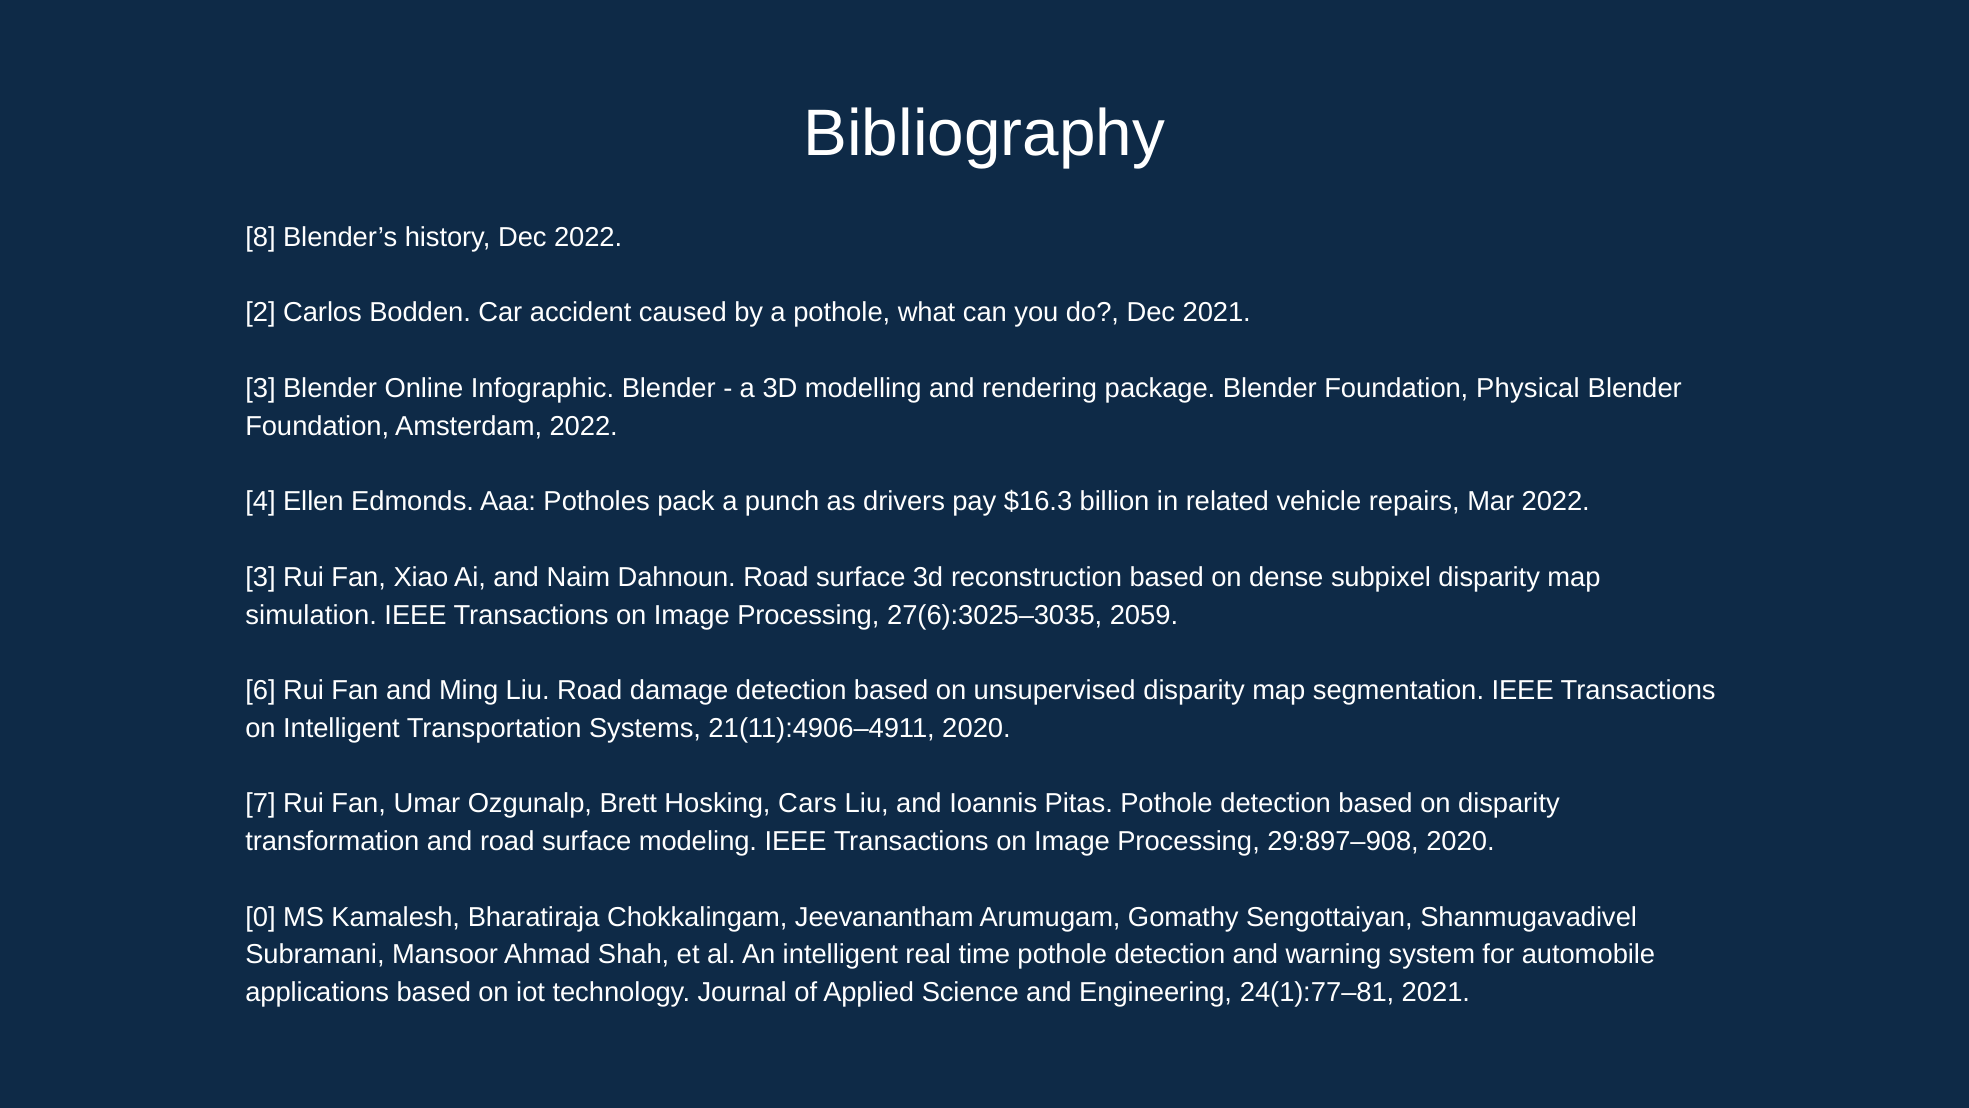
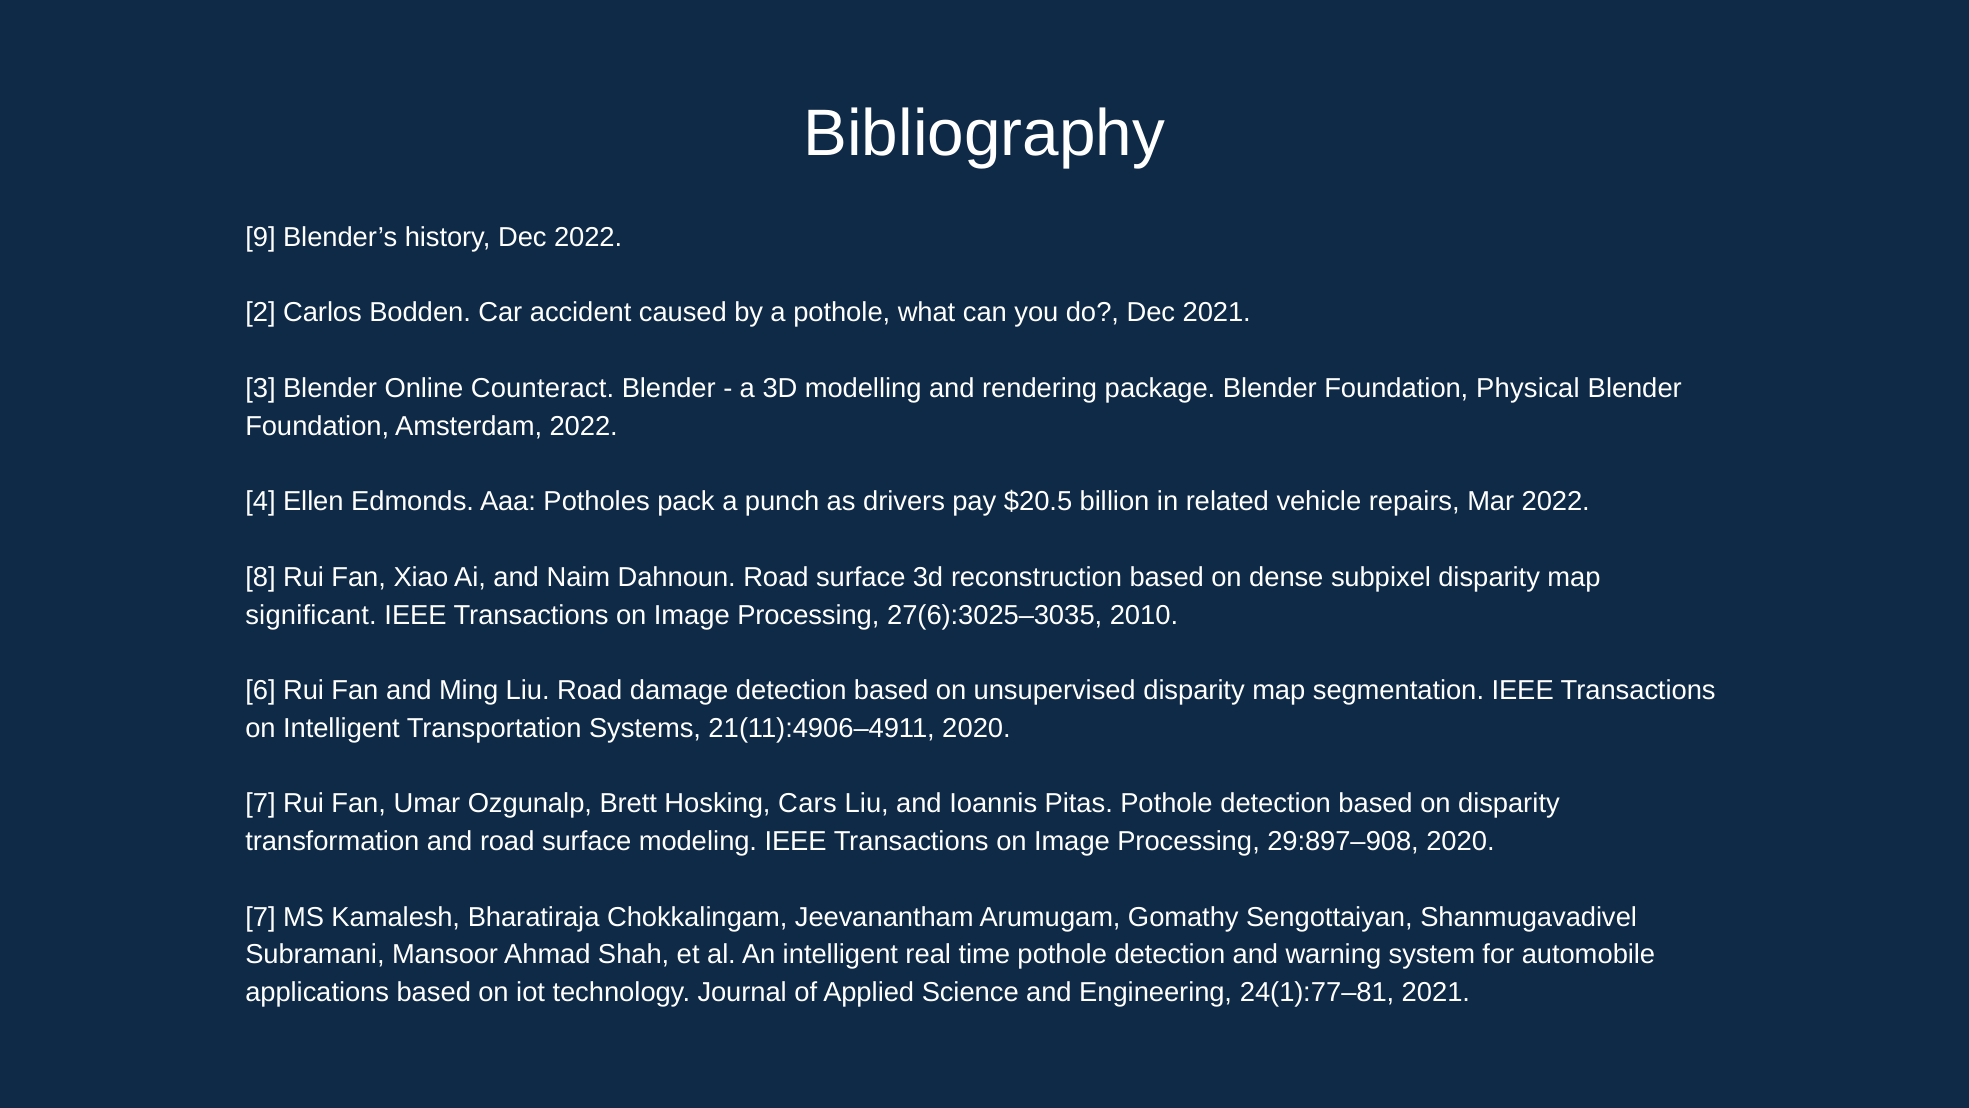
8: 8 -> 9
Infographic: Infographic -> Counteract
$16.3: $16.3 -> $20.5
3 at (260, 577): 3 -> 8
simulation: simulation -> significant
2059: 2059 -> 2010
0 at (260, 917): 0 -> 7
